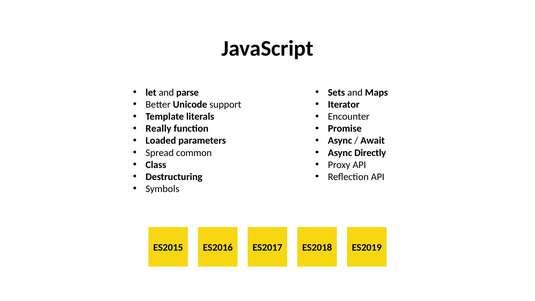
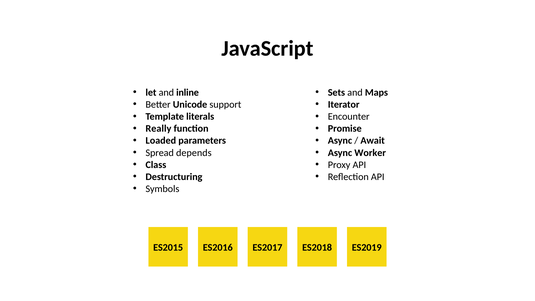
parse: parse -> inline
common: common -> depends
Directly: Directly -> Worker
